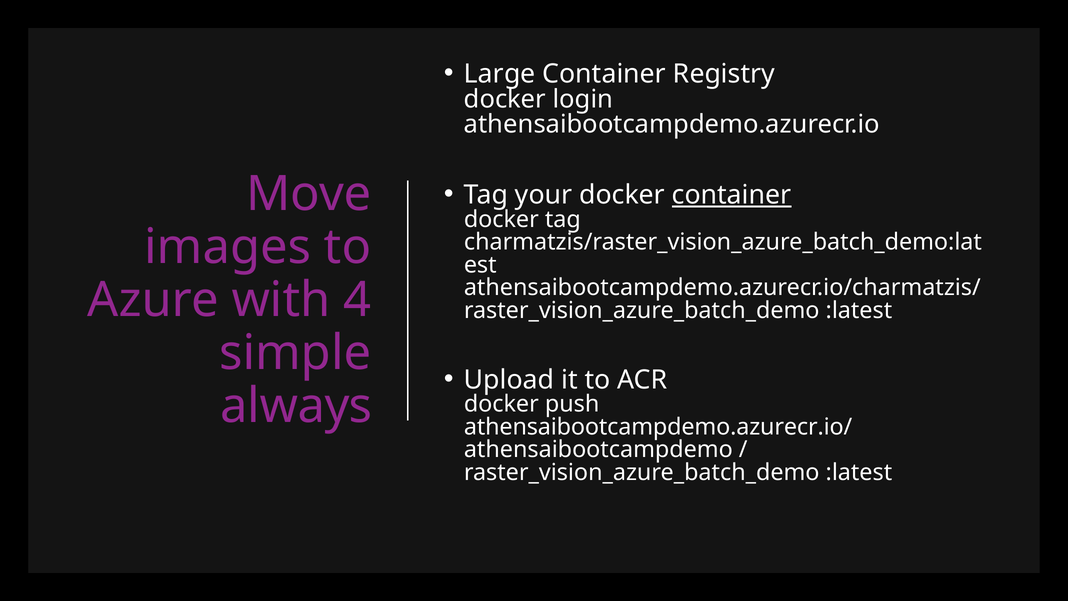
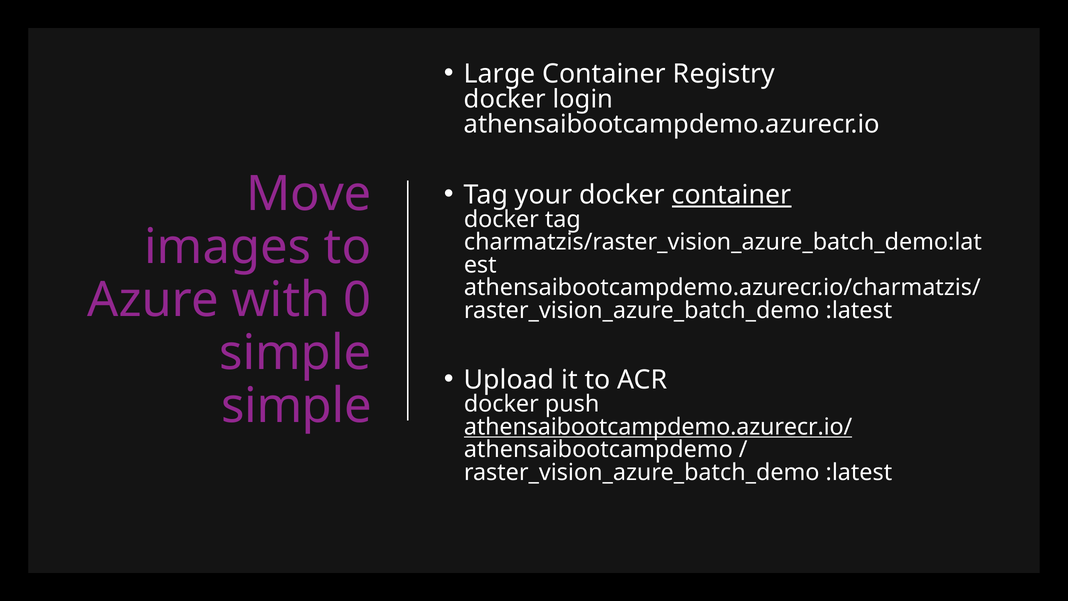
4: 4 -> 0
always at (296, 406): always -> simple
athensaibootcampdemo.azurecr.io/ underline: none -> present
